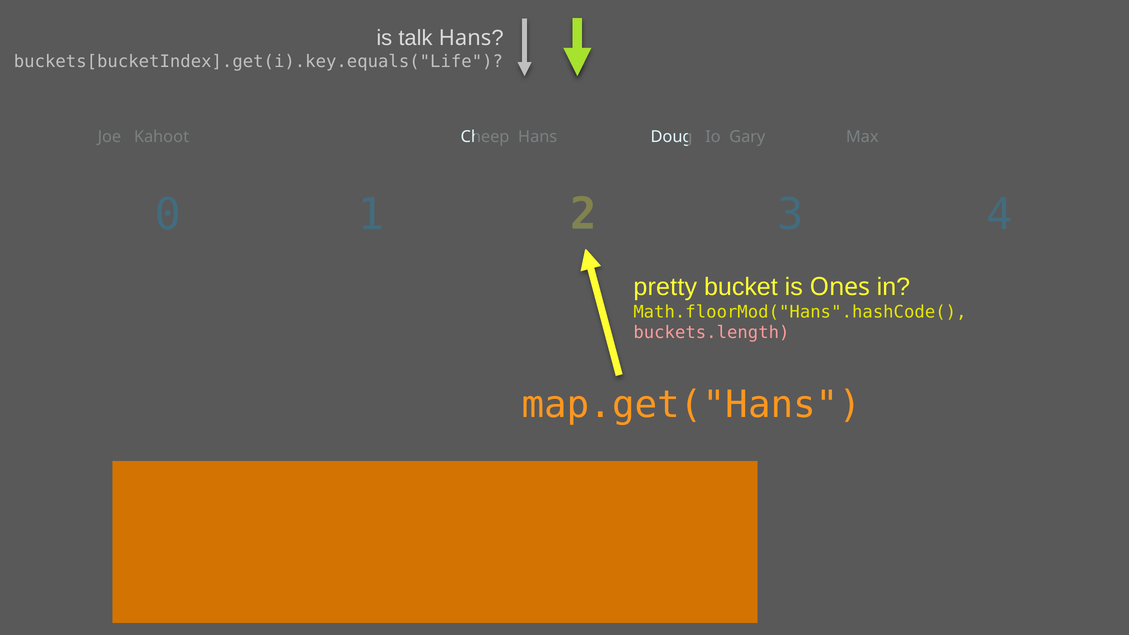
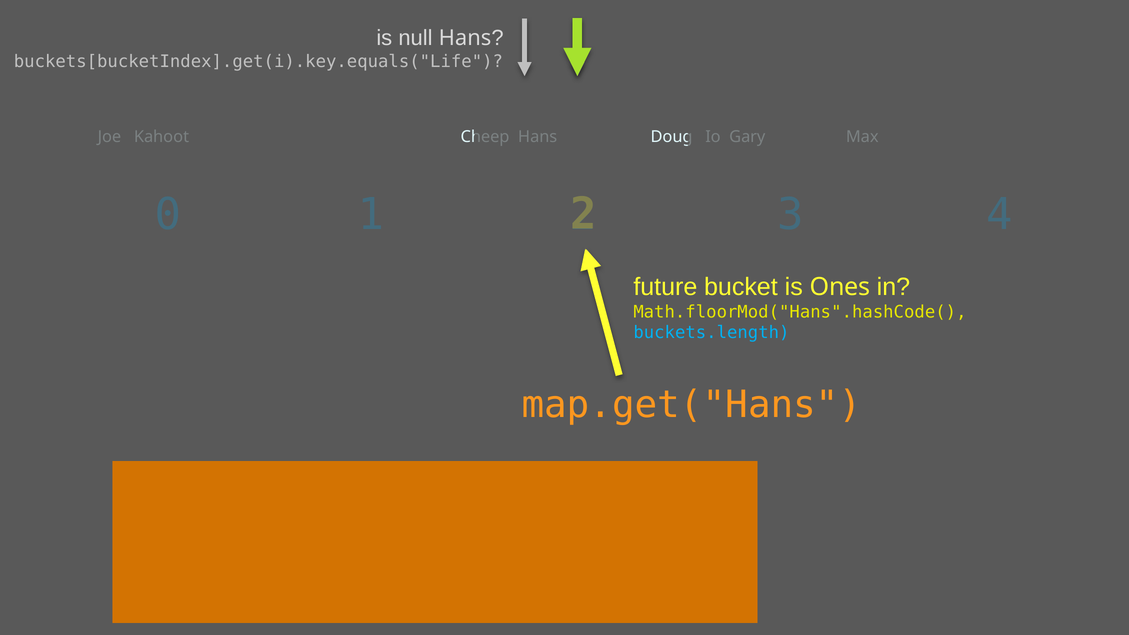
talk: talk -> null
pretty: pretty -> future
buckets.length colour: pink -> light blue
